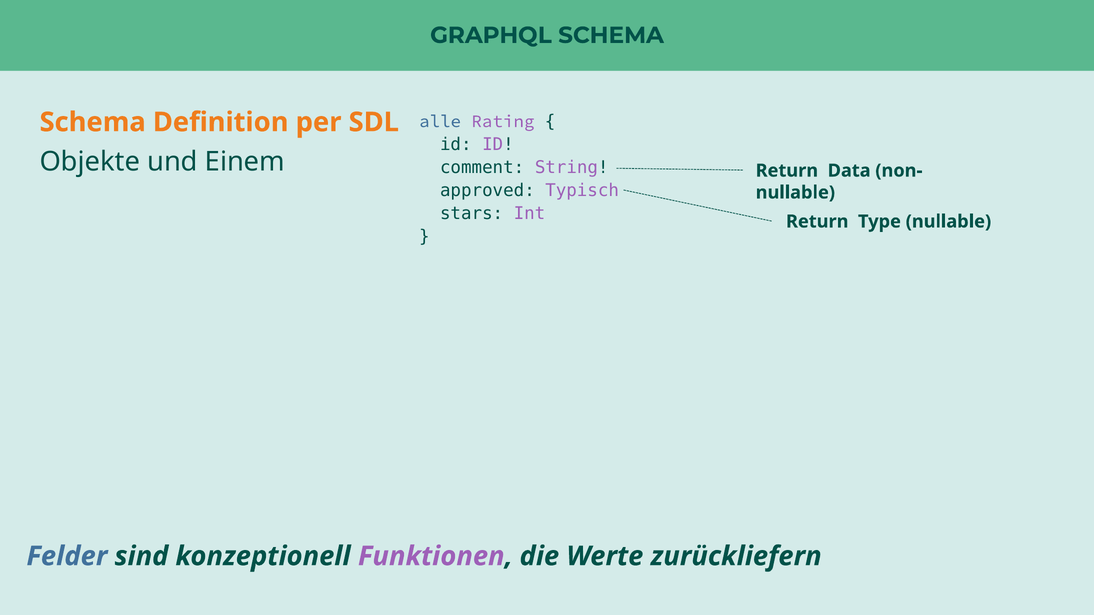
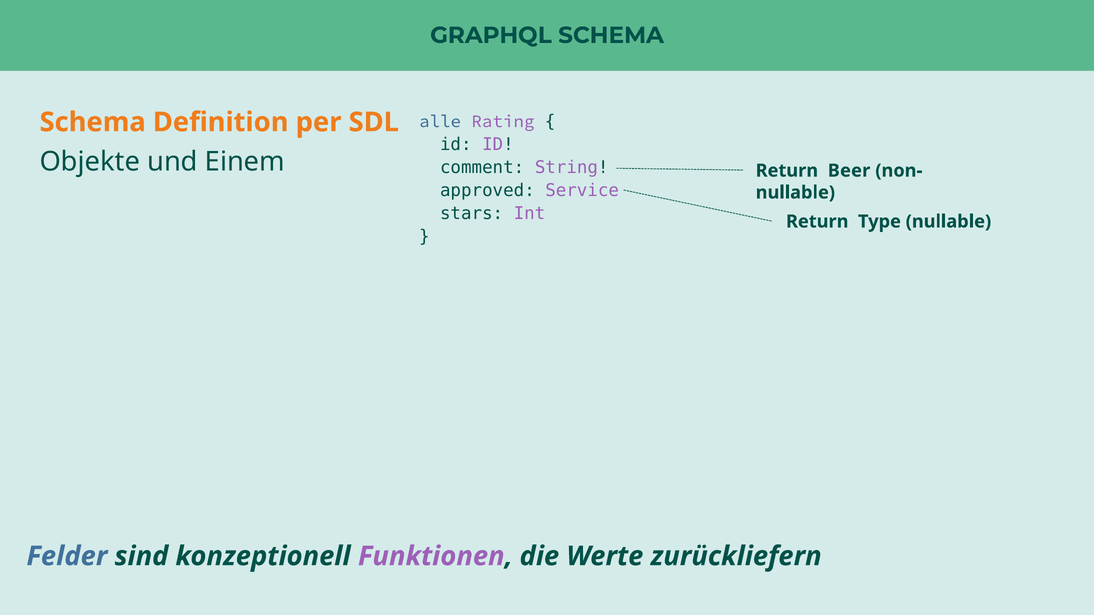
Data: Data -> Beer
Typisch: Typisch -> Service
